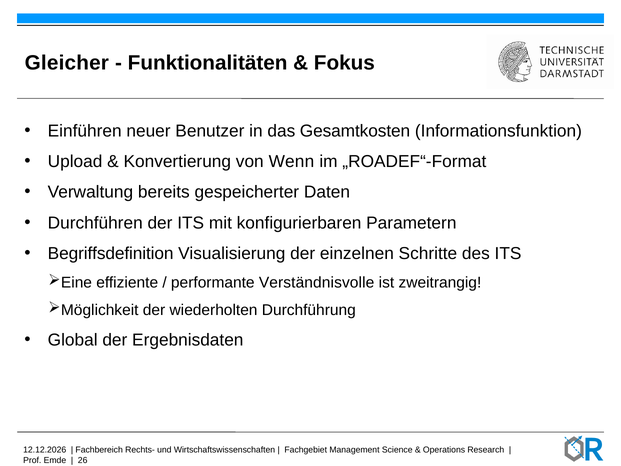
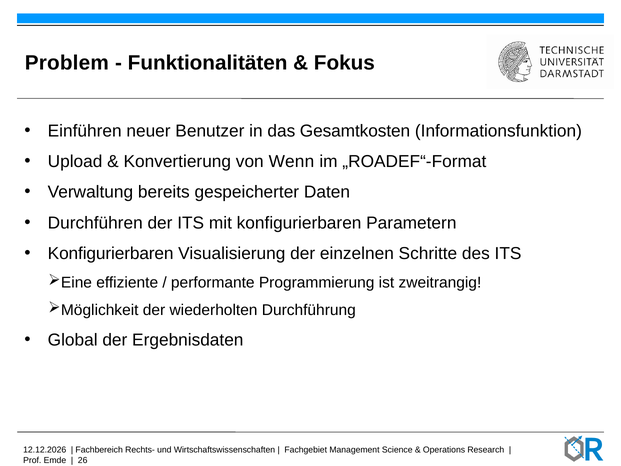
Gleicher: Gleicher -> Problem
Begriffsdefinition at (111, 253): Begriffsdefinition -> Konfigurierbaren
Verständnisvolle: Verständnisvolle -> Programmierung
